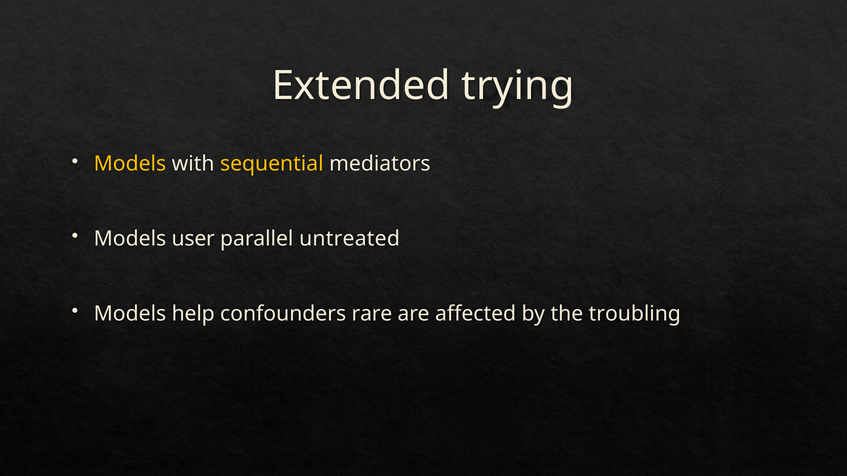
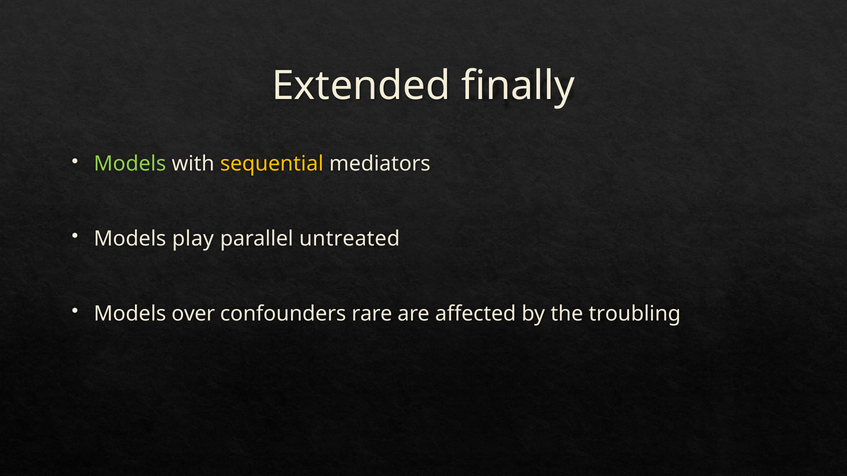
trying: trying -> finally
Models at (130, 164) colour: yellow -> light green
user: user -> play
help: help -> over
